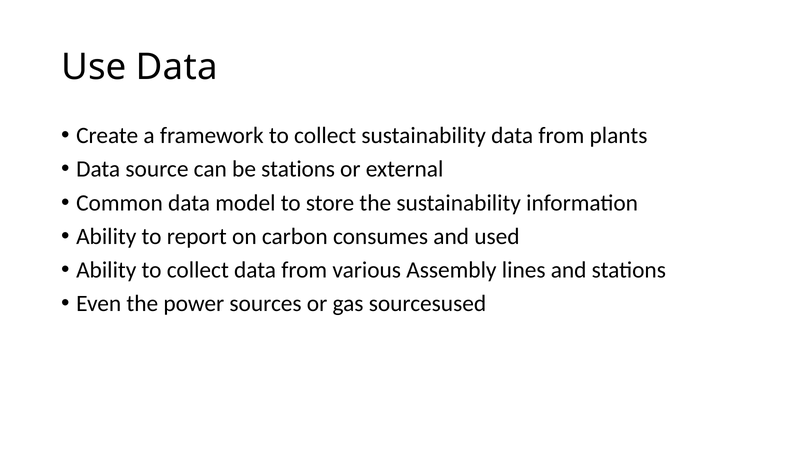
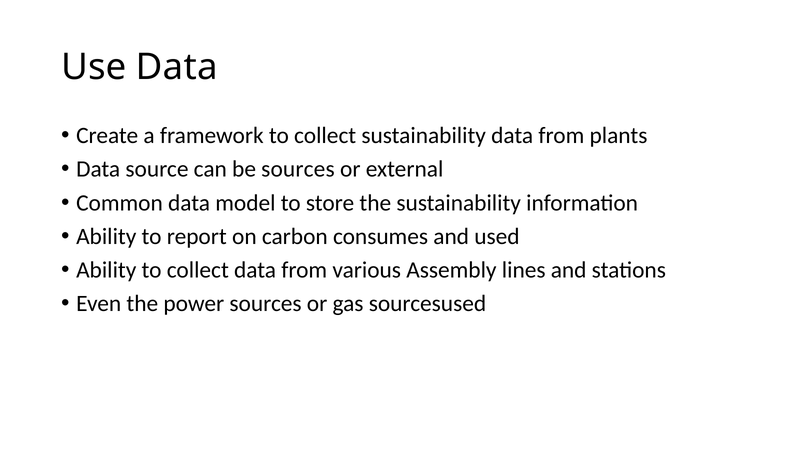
be stations: stations -> sources
